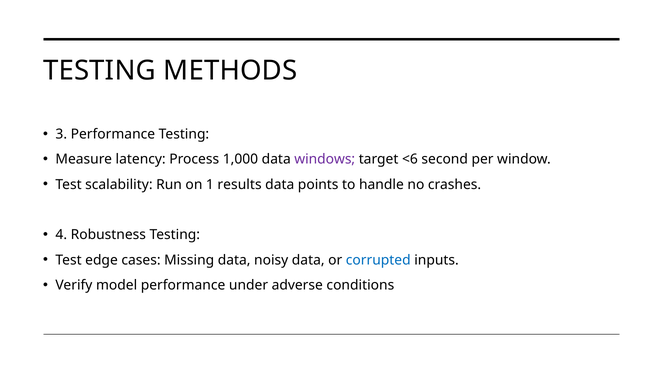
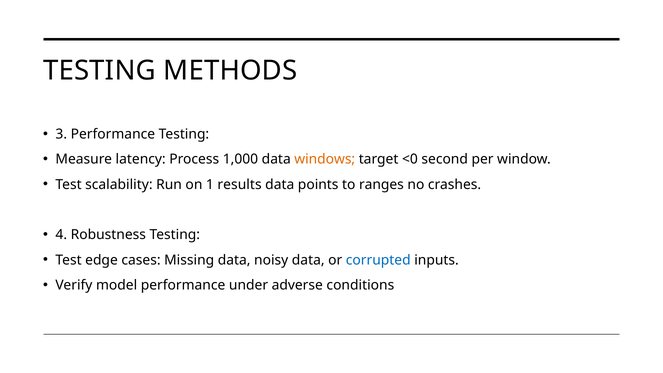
windows colour: purple -> orange
<6: <6 -> <0
handle: handle -> ranges
